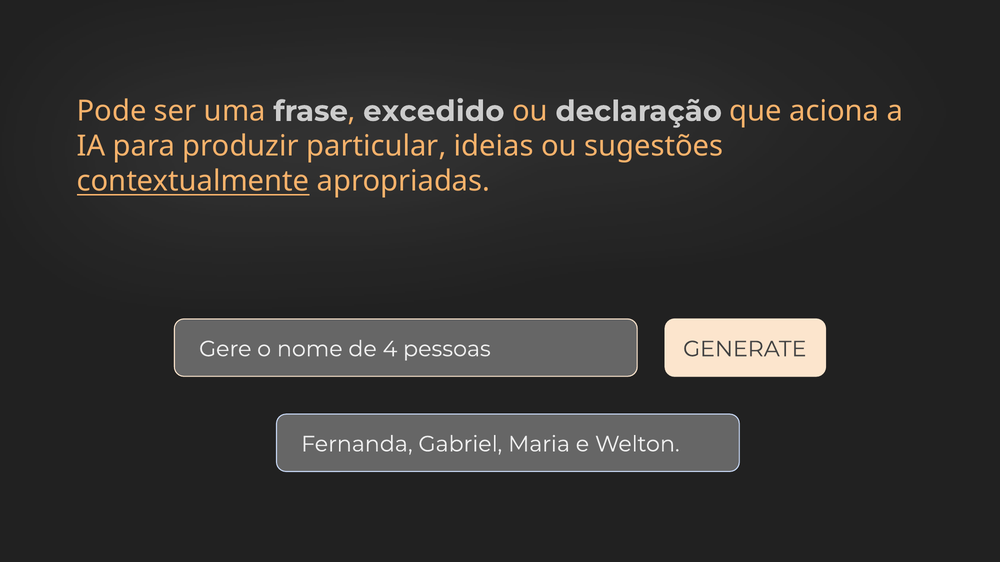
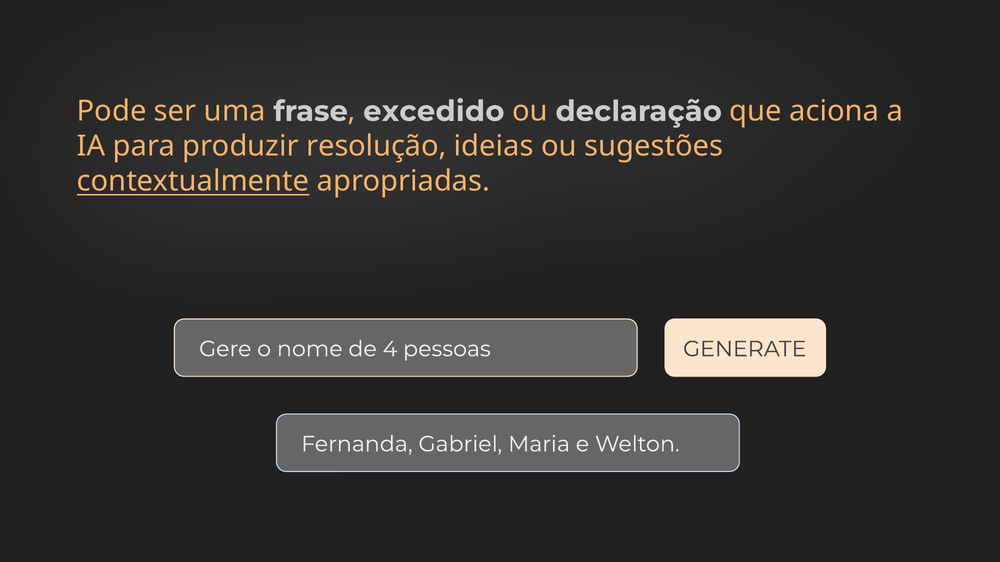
particular: particular -> resolução
